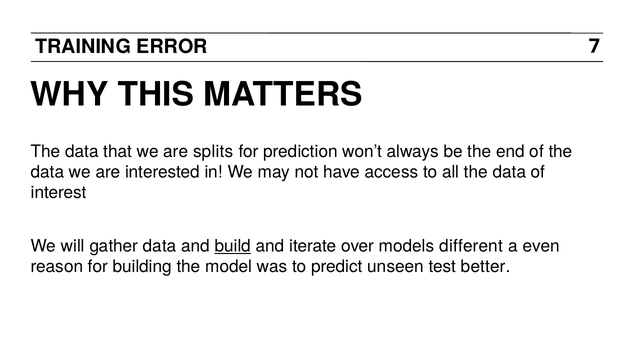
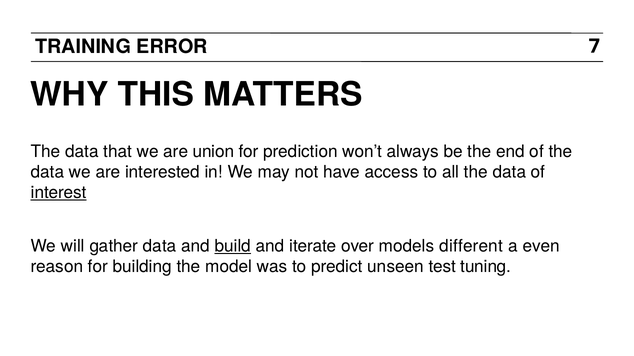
splits: splits -> union
interest underline: none -> present
better: better -> tuning
